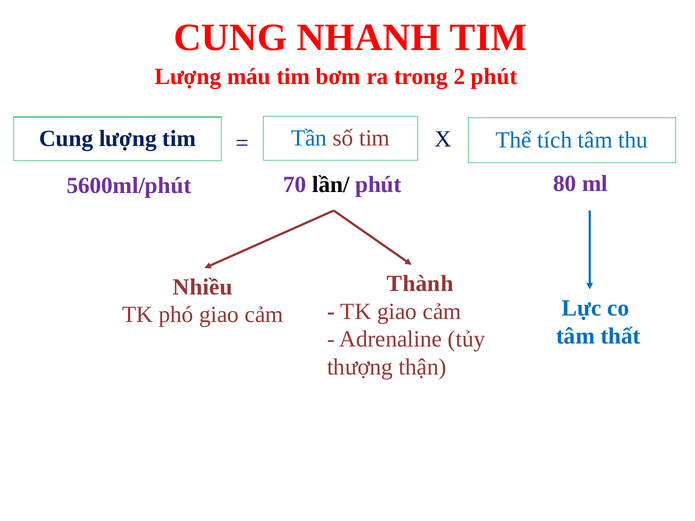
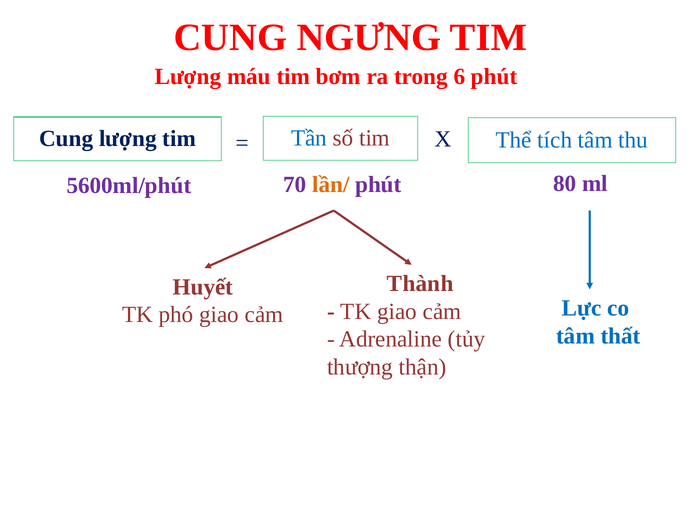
NHANH: NHANH -> NGƯNG
2: 2 -> 6
lần/ colour: black -> orange
Nhiều: Nhiều -> Huyết
